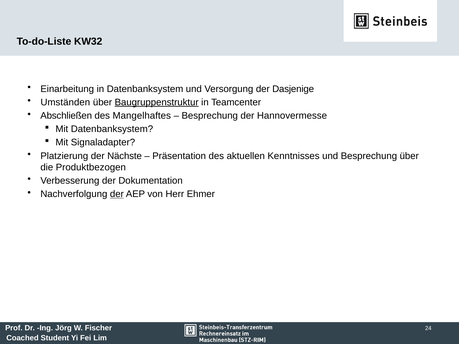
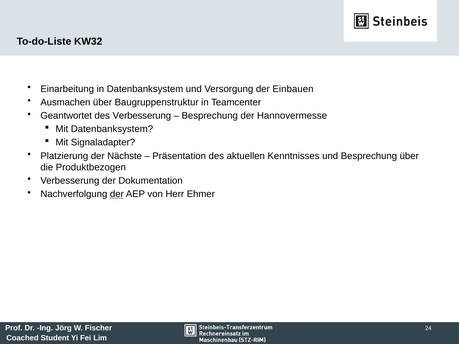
Dasjenige: Dasjenige -> Einbauen
Umständen: Umständen -> Ausmachen
Baugruppenstruktur underline: present -> none
Abschließen: Abschließen -> Geantwortet
des Mangelhaftes: Mangelhaftes -> Verbesserung
